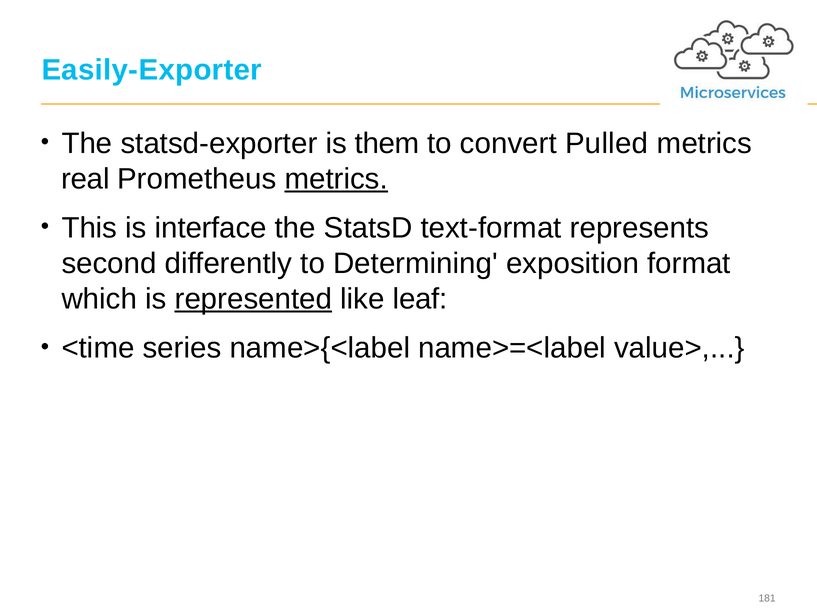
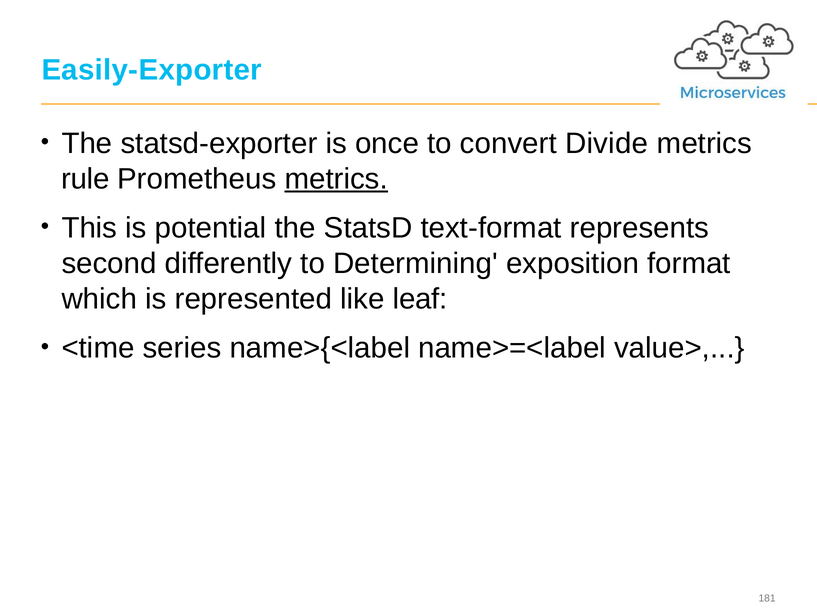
them: them -> once
Pulled: Pulled -> Divide
real: real -> rule
interface: interface -> potential
represented underline: present -> none
